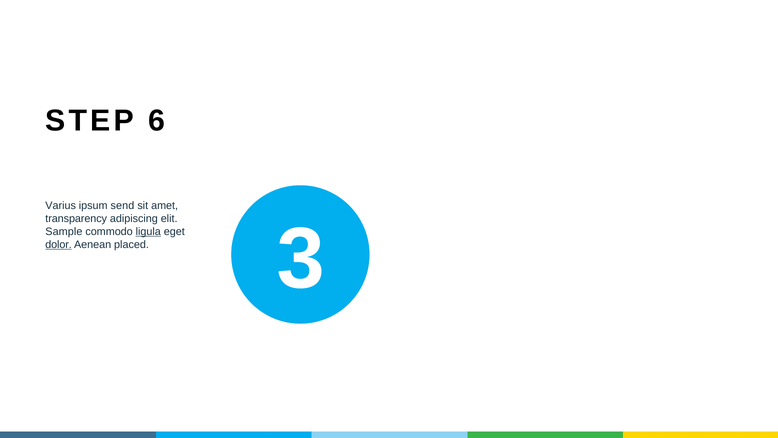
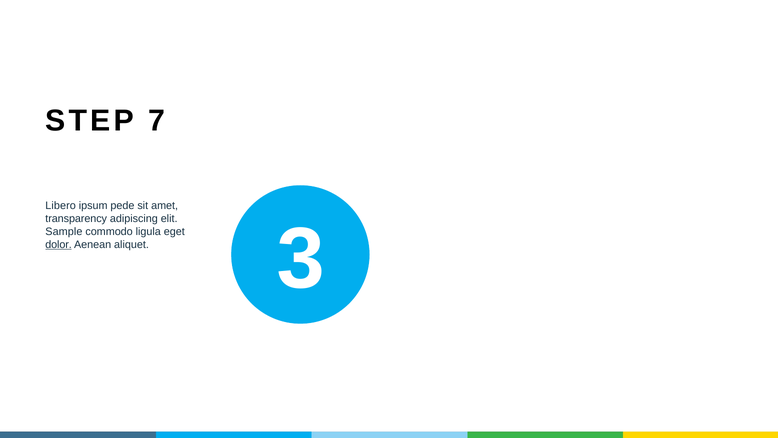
6: 6 -> 7
Varius: Varius -> Libero
send: send -> pede
ligula underline: present -> none
placed: placed -> aliquet
